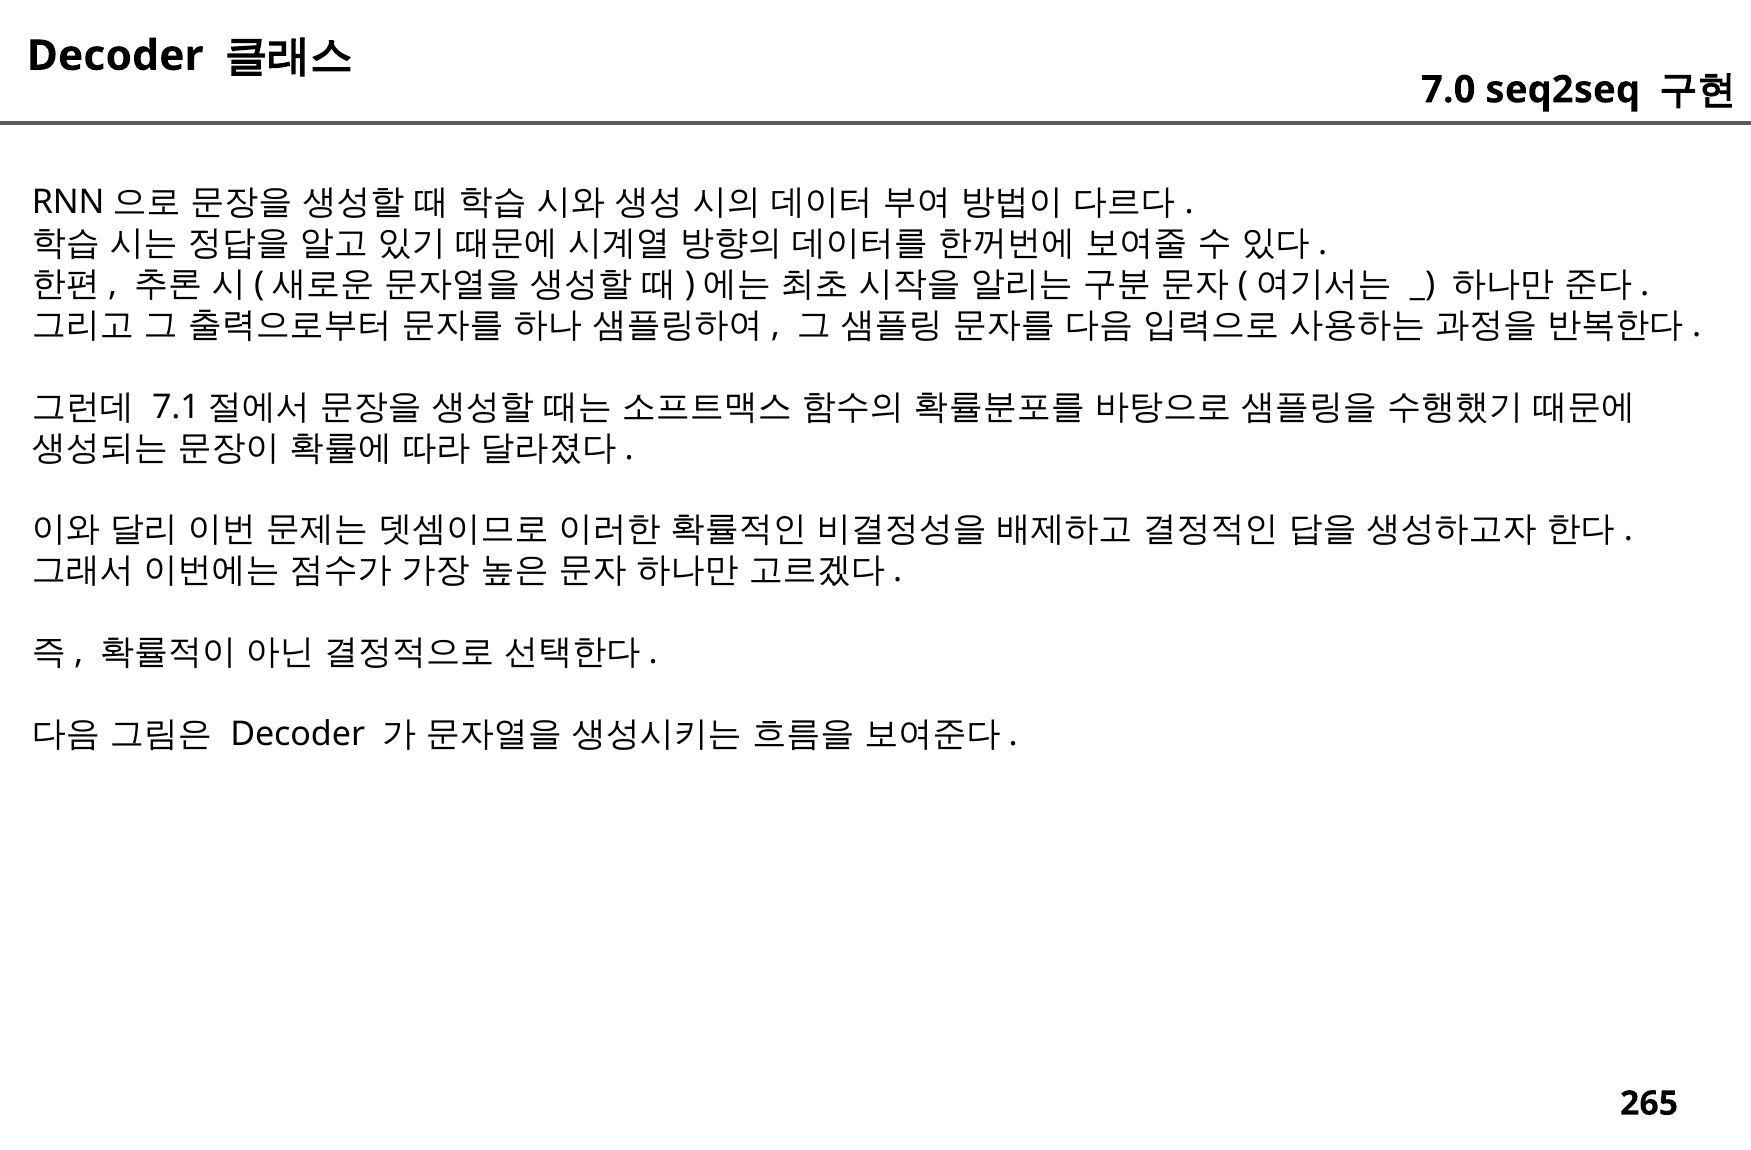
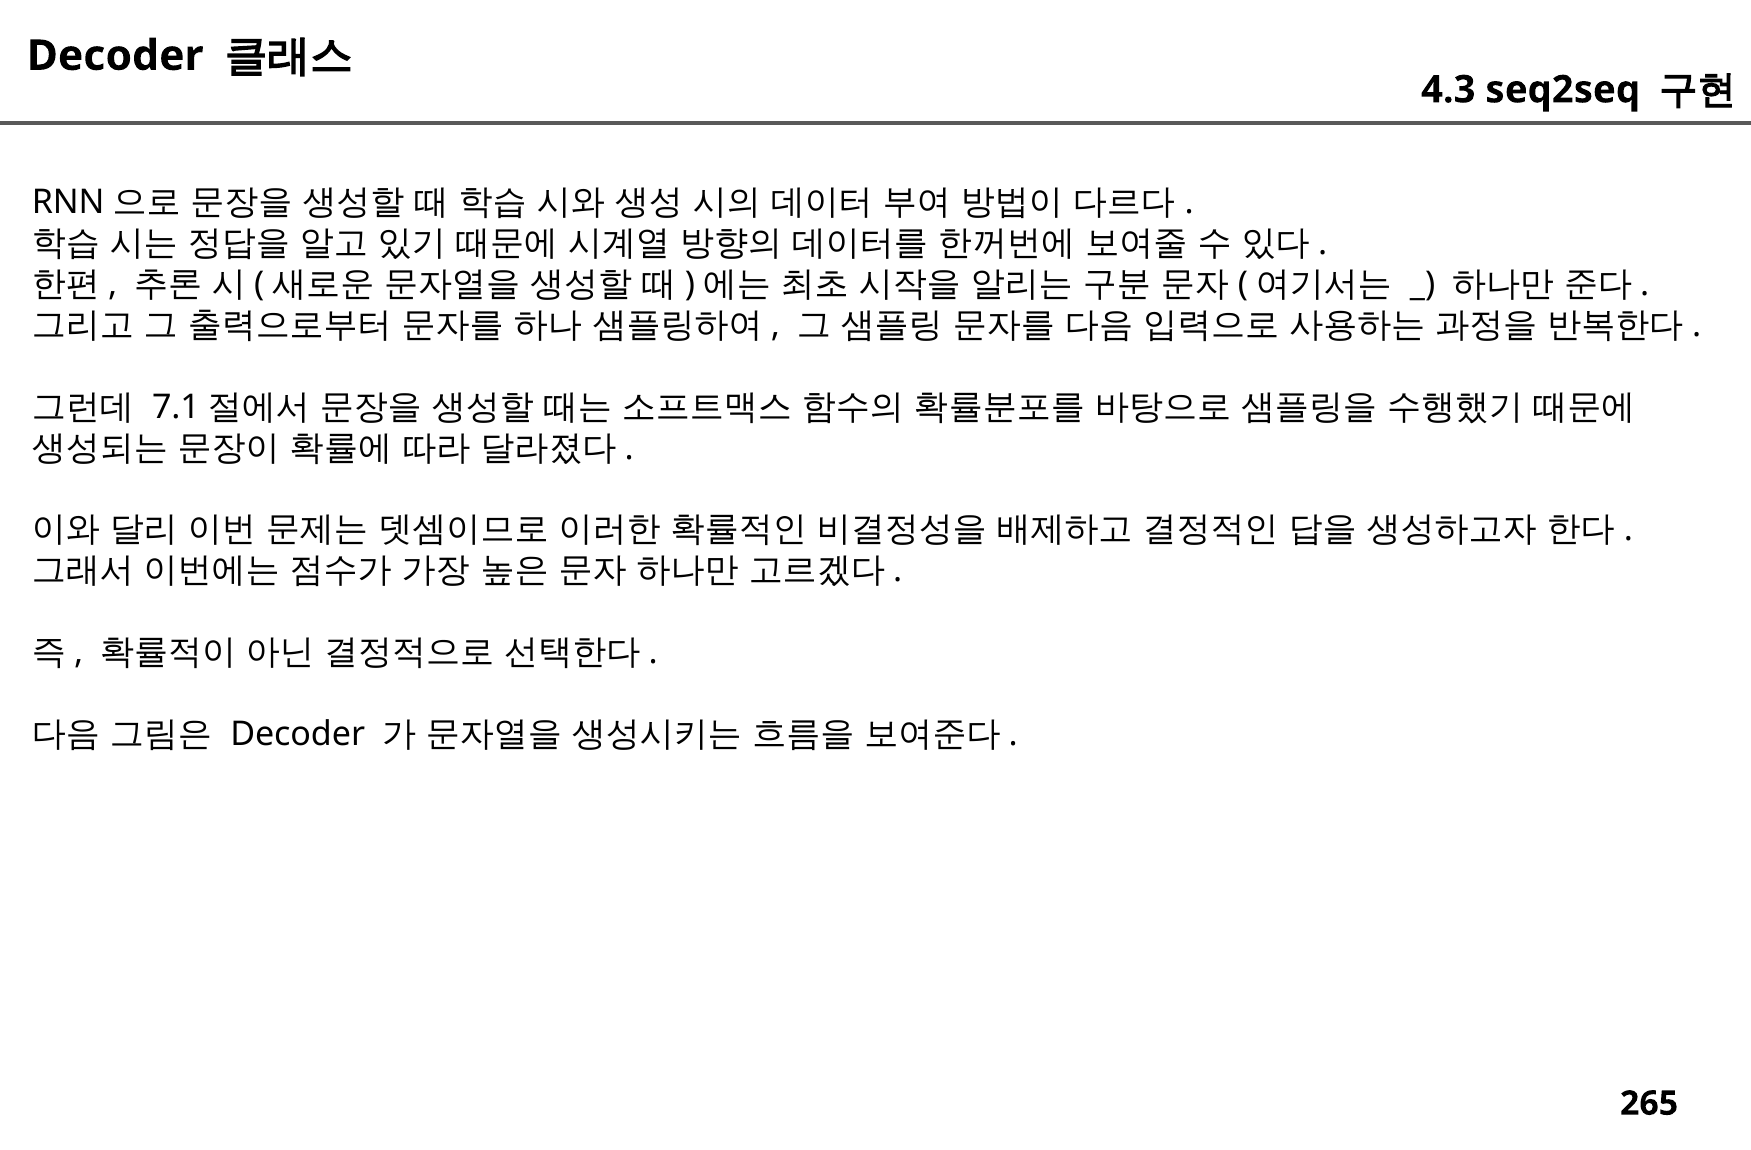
7.0: 7.0 -> 4.3
